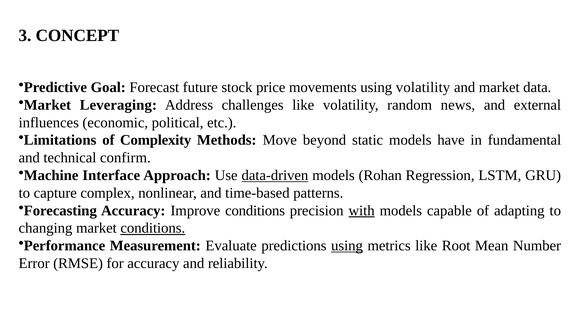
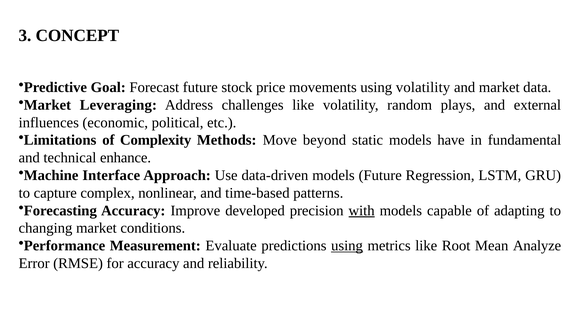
news: news -> plays
confirm: confirm -> enhance
data-driven underline: present -> none
models Rohan: Rohan -> Future
Improve conditions: conditions -> developed
conditions at (153, 228) underline: present -> none
Number: Number -> Analyze
